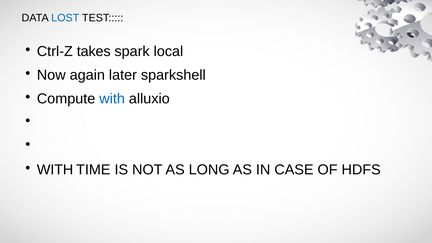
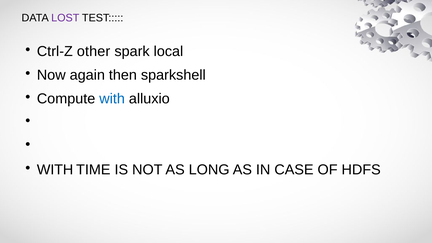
LOST colour: blue -> purple
takes: takes -> other
later: later -> then
